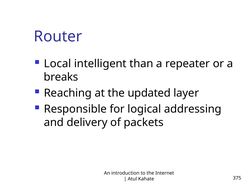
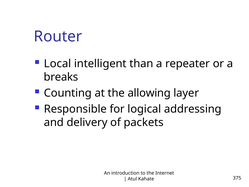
Reaching: Reaching -> Counting
updated: updated -> allowing
